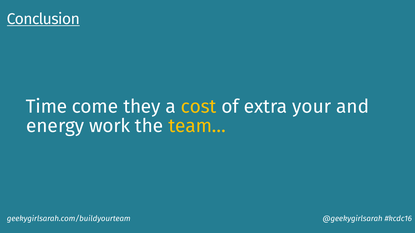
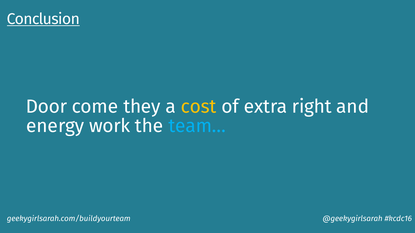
Time: Time -> Door
your: your -> right
team… colour: yellow -> light blue
